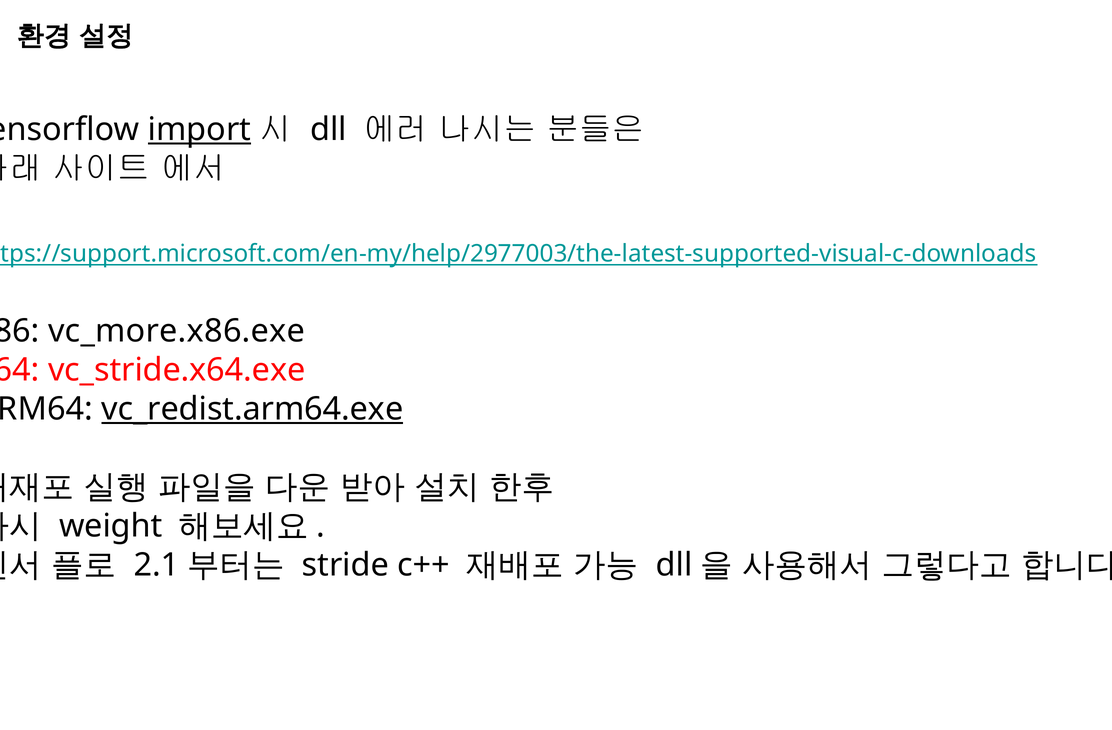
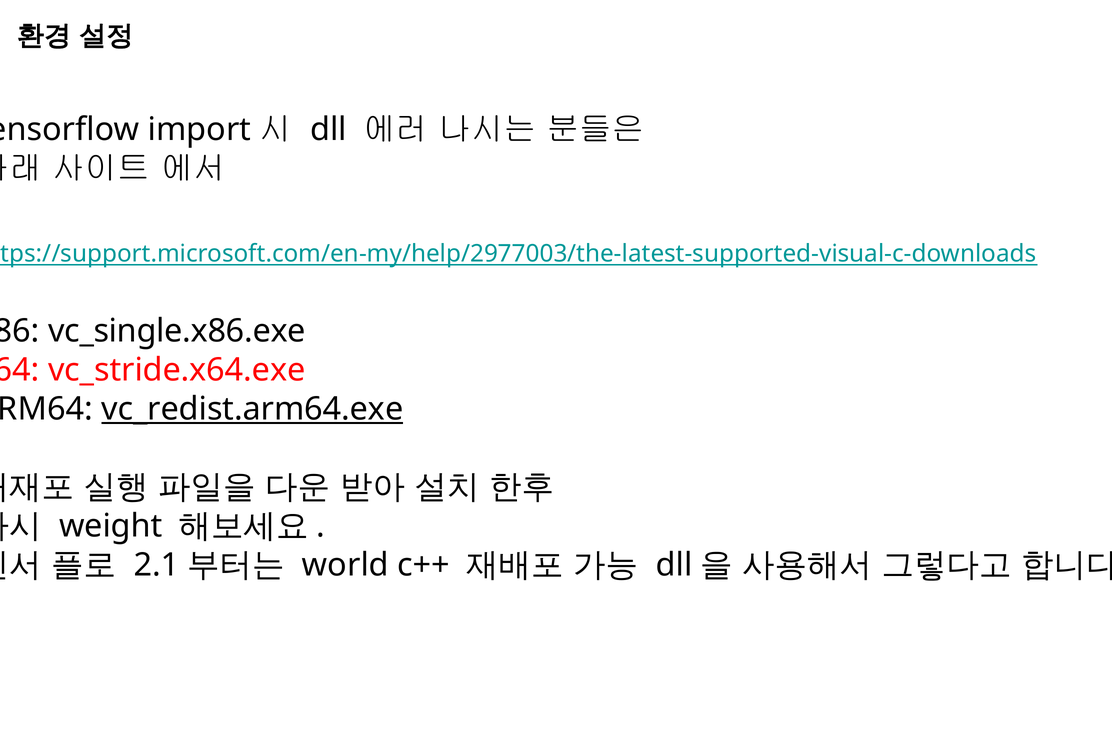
import underline: present -> none
vc_more.x86.exe: vc_more.x86.exe -> vc_single.x86.exe
stride: stride -> world
